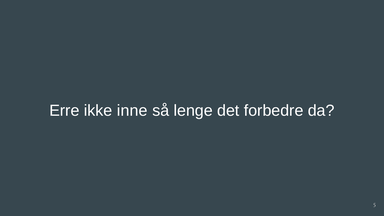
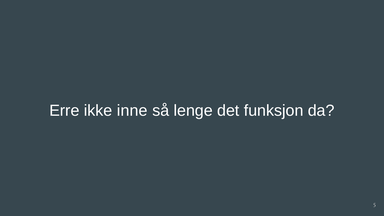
forbedre: forbedre -> funksjon
